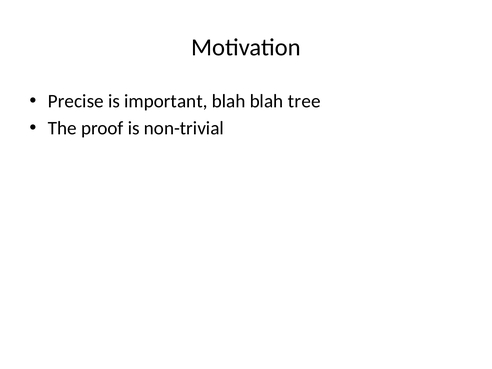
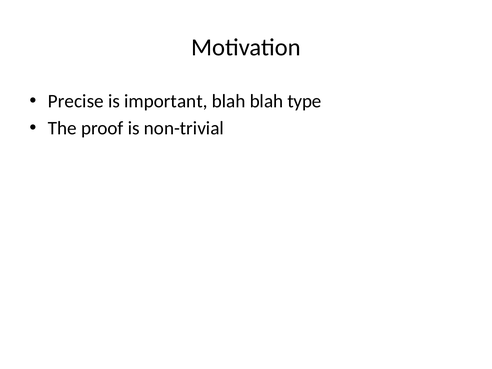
tree: tree -> type
